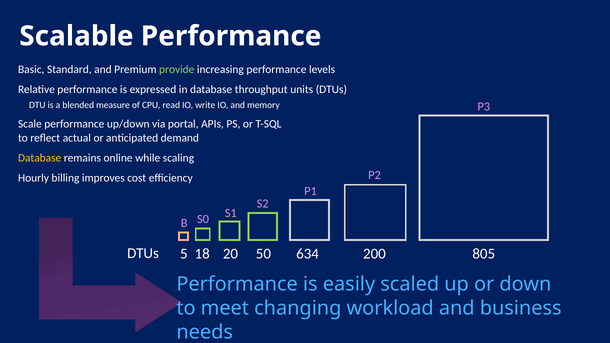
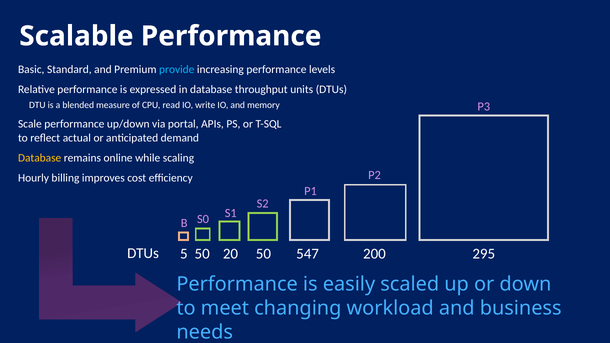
provide colour: light green -> light blue
5 18: 18 -> 50
634: 634 -> 547
805: 805 -> 295
